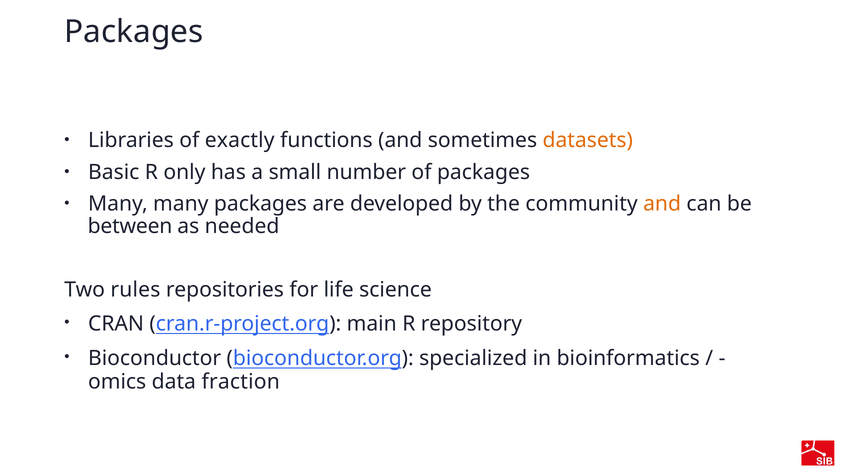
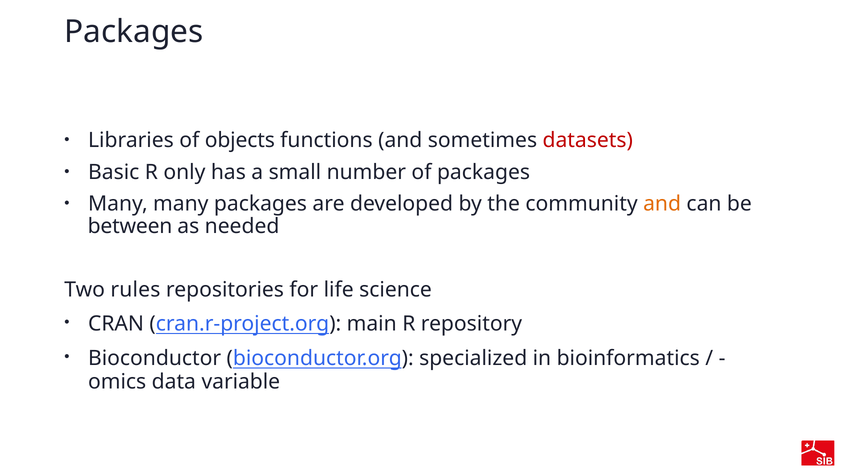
exactly: exactly -> objects
datasets colour: orange -> red
fraction: fraction -> variable
